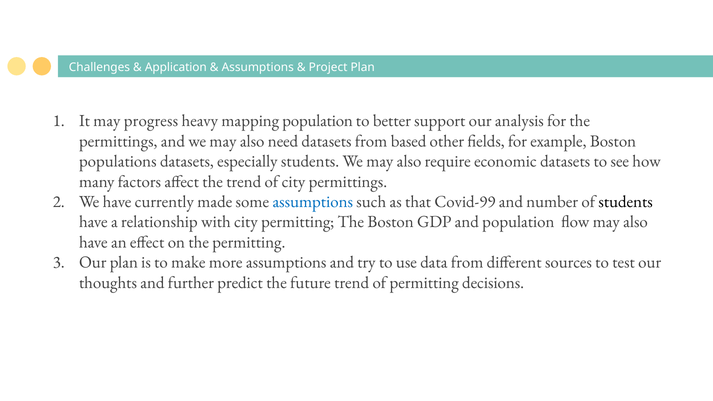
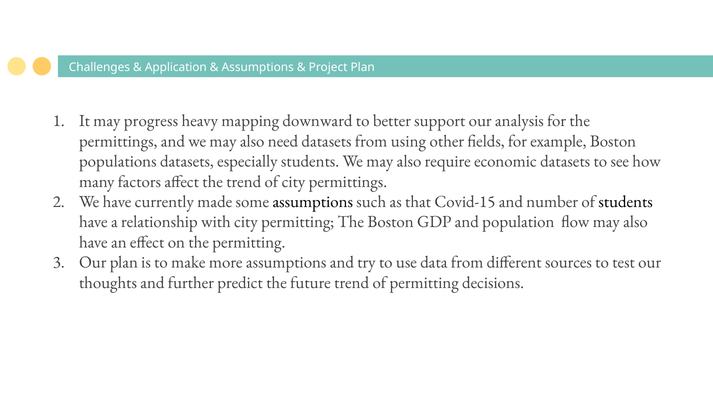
mapping population: population -> downward
based: based -> using
assumptions at (313, 202) colour: blue -> black
Covid-99: Covid-99 -> Covid-15
